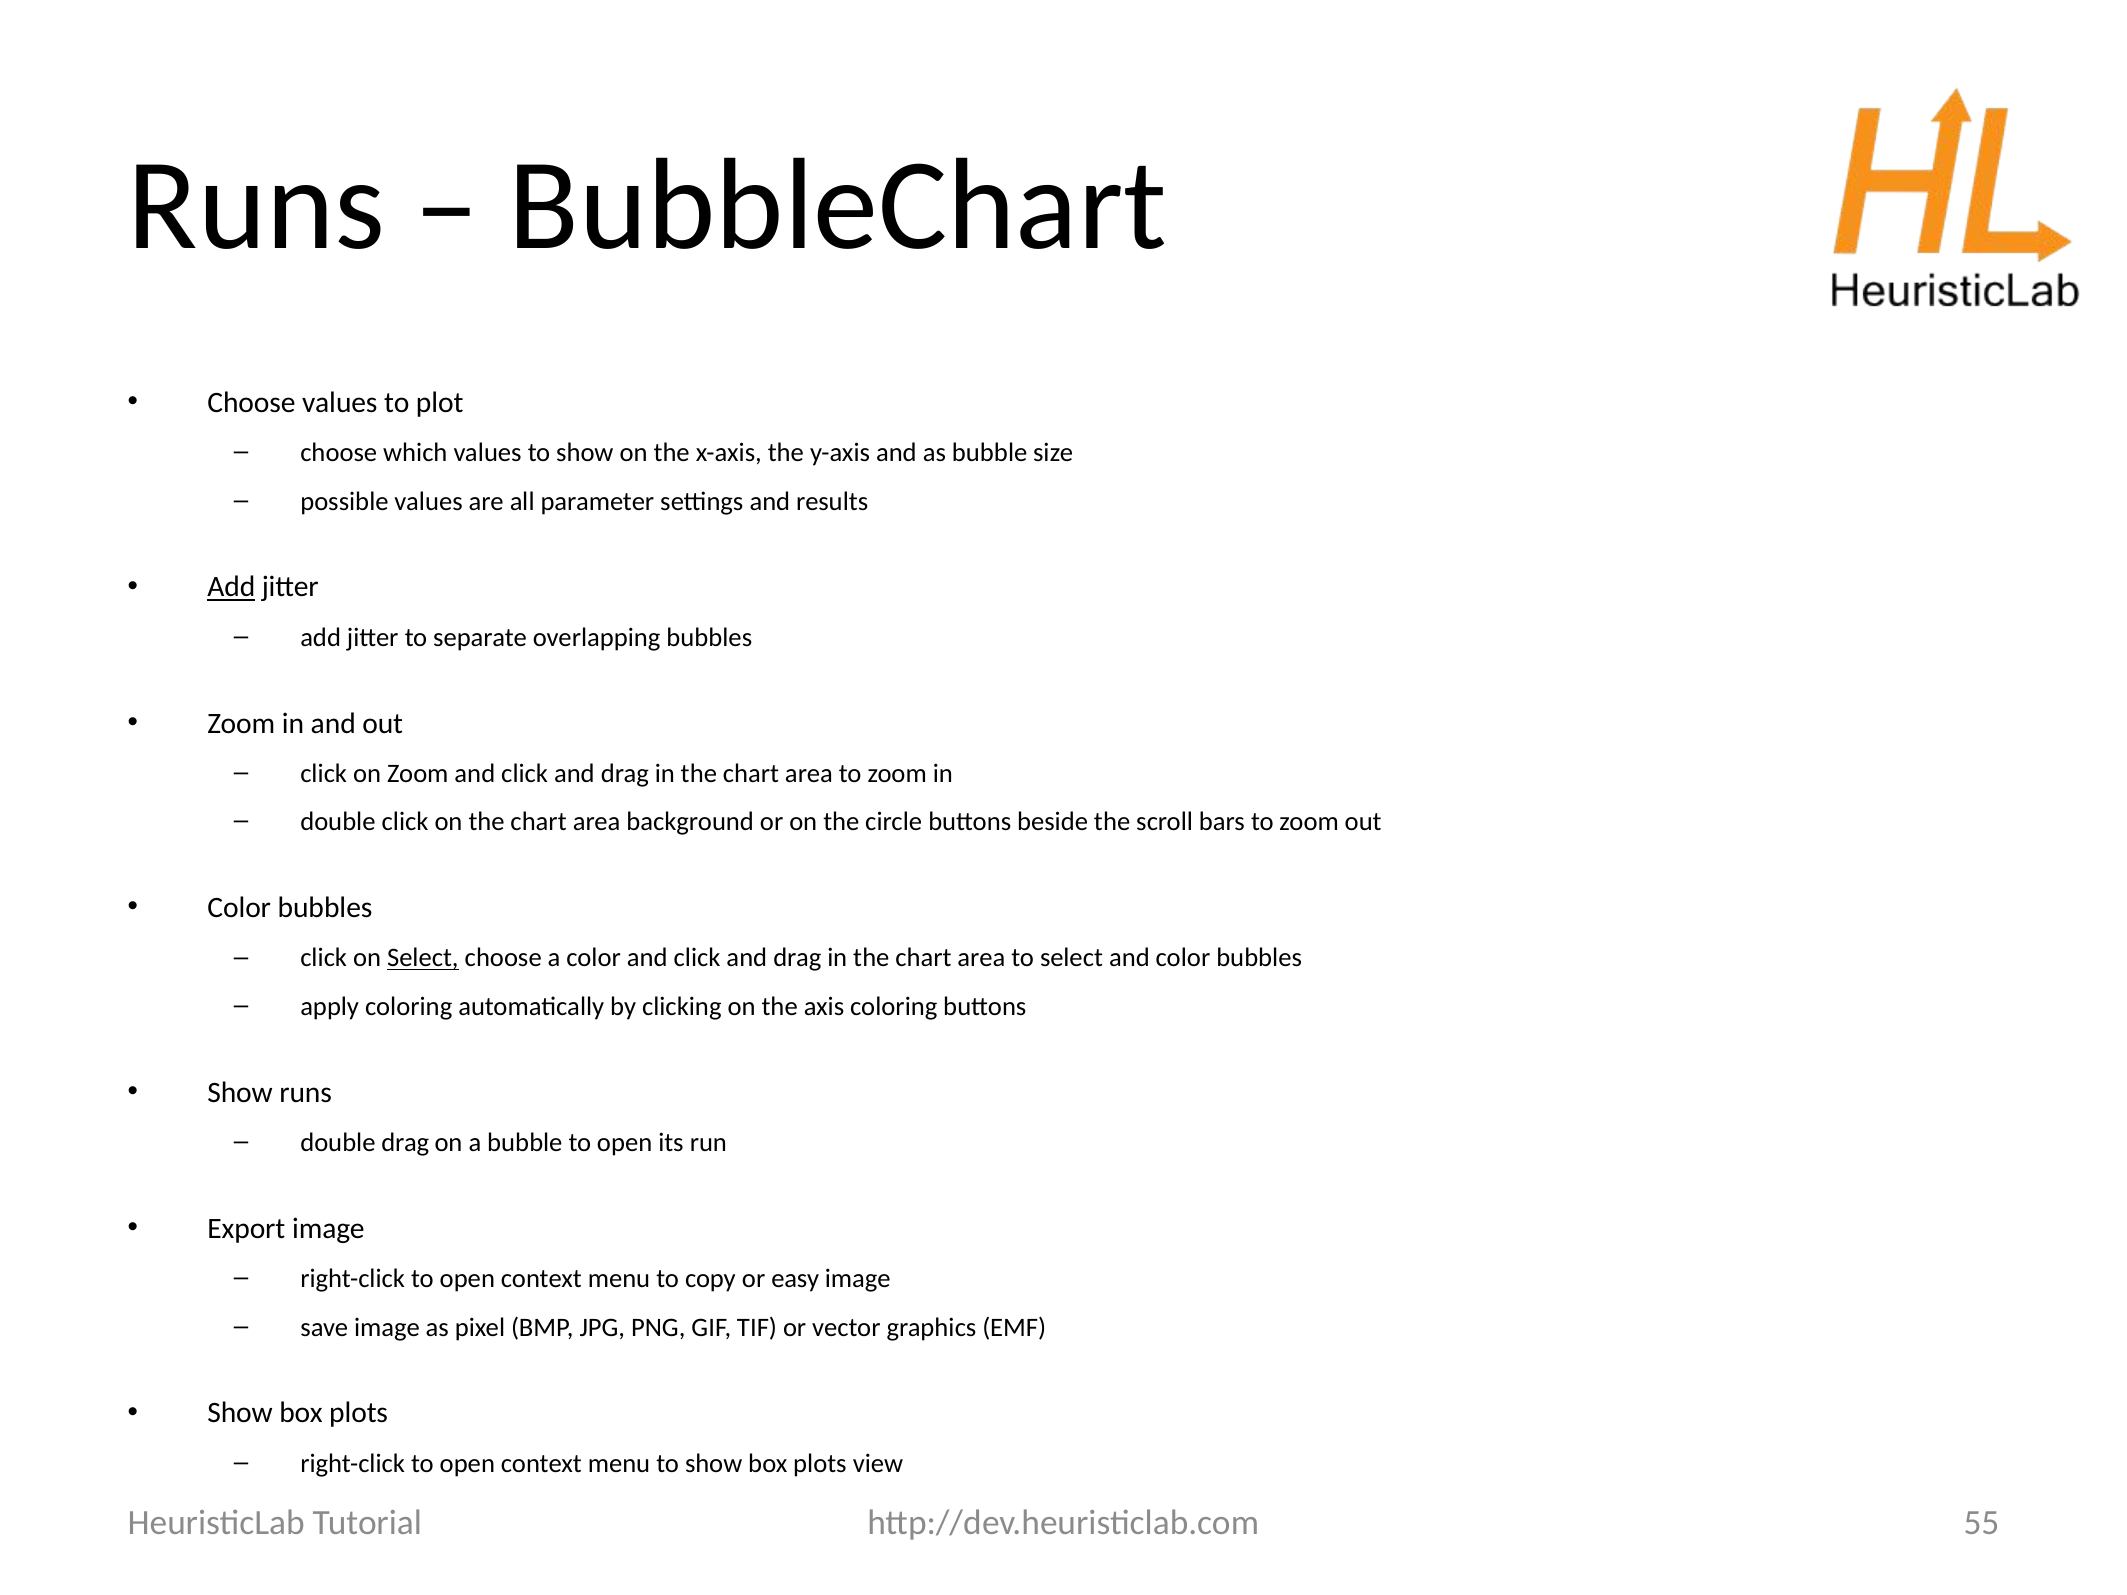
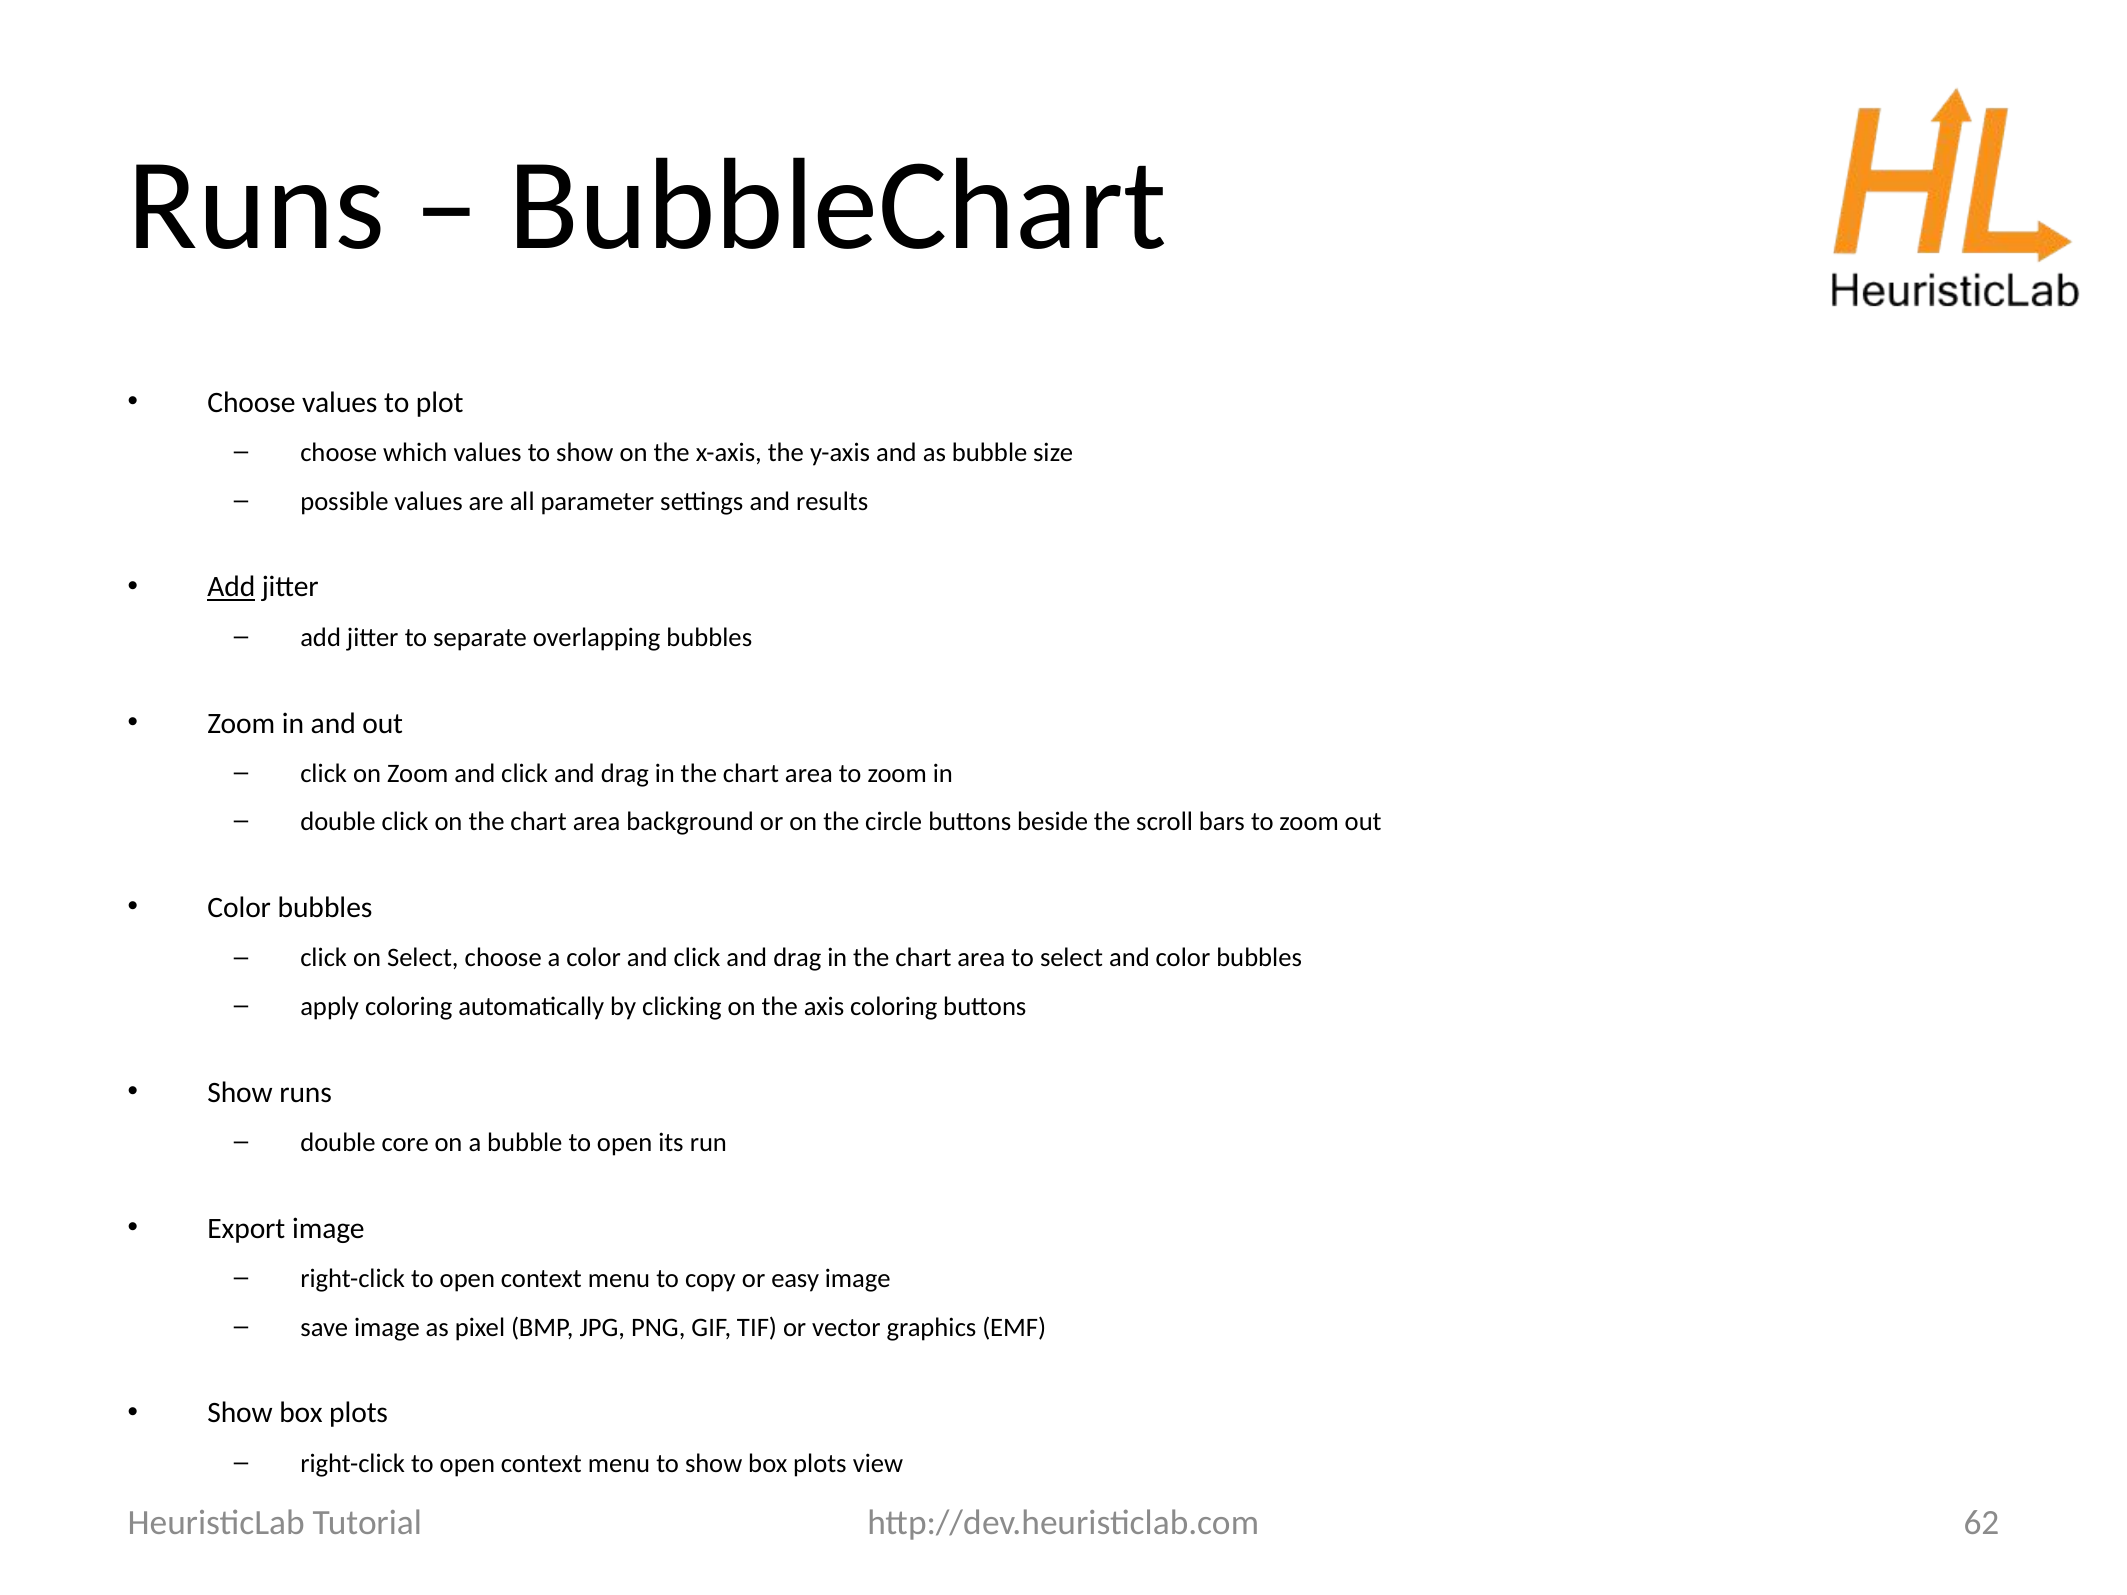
Select at (423, 958) underline: present -> none
double drag: drag -> core
55: 55 -> 62
